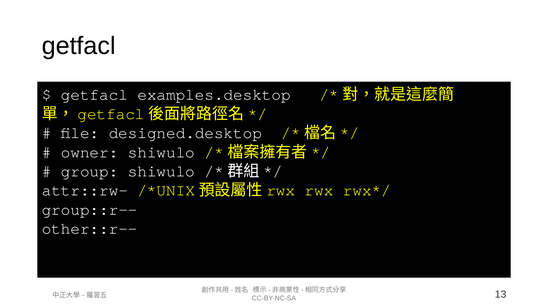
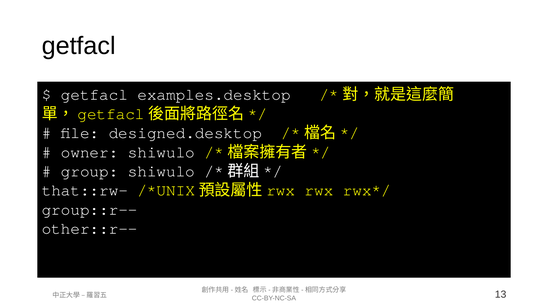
attr::rw-: attr::rw- -> that::rw-
